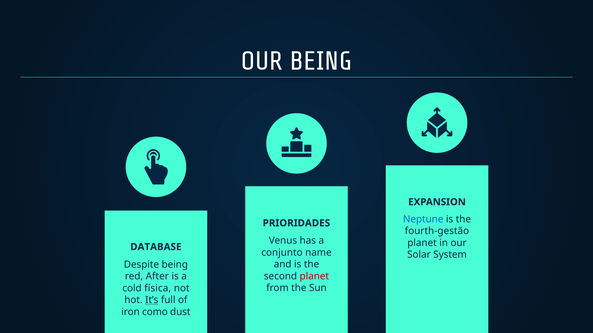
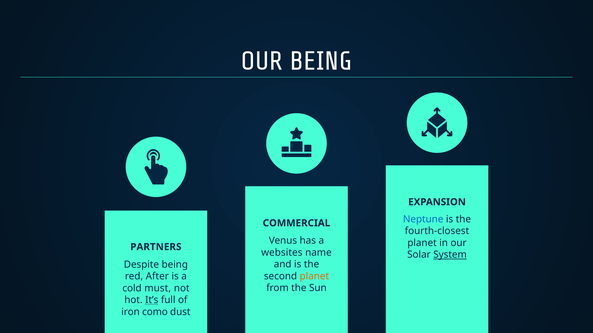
PRIORIDADES: PRIORIDADES -> COMMERCIAL
fourth-gestão: fourth-gestão -> fourth-closest
DATABASE: DATABASE -> PARTNERS
conjunto: conjunto -> websites
System underline: none -> present
planet at (314, 277) colour: red -> orange
física: física -> must
